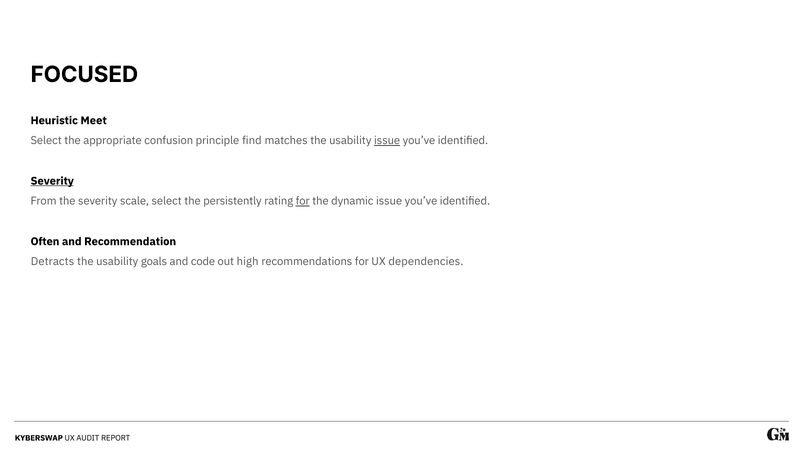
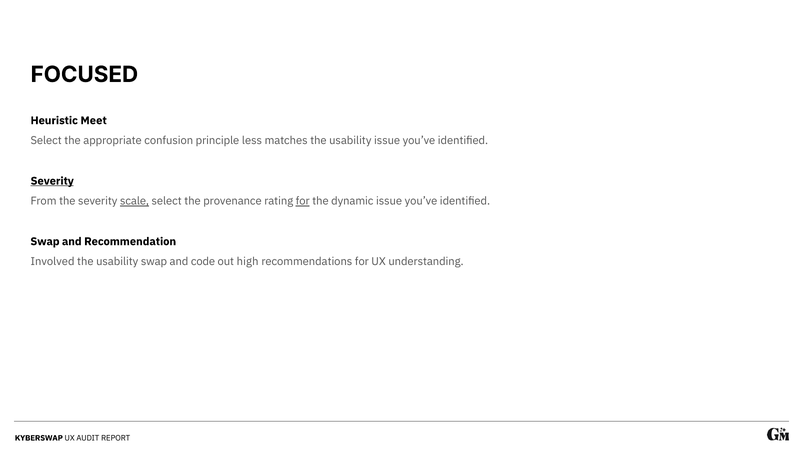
find: find -> less
issue at (387, 141) underline: present -> none
scale underline: none -> present
persistently: persistently -> provenance
Often at (45, 241): Often -> Swap
Detracts: Detracts -> Involved
usability goals: goals -> swap
dependencies: dependencies -> understanding
